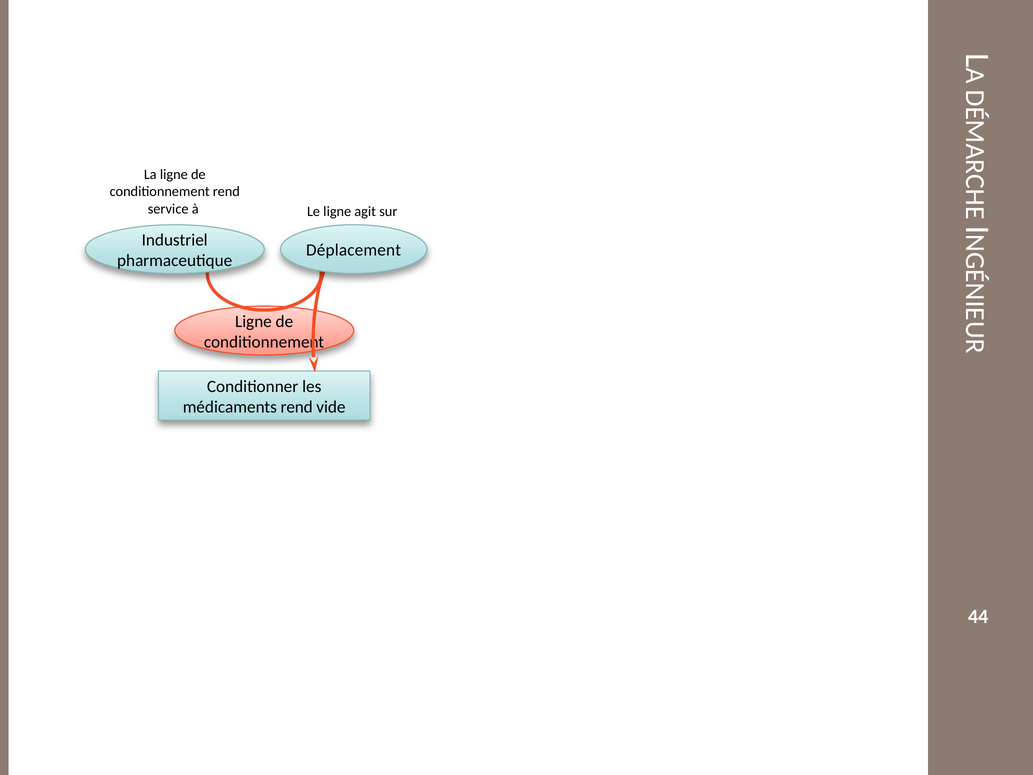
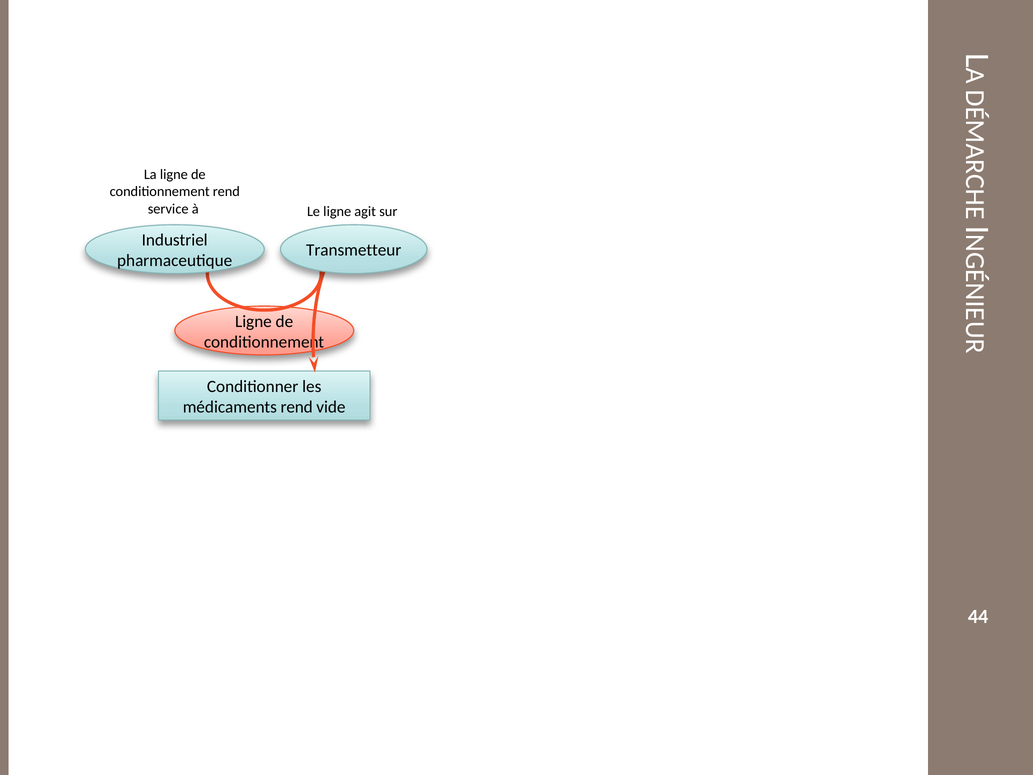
Déplacement: Déplacement -> Transmetteur
